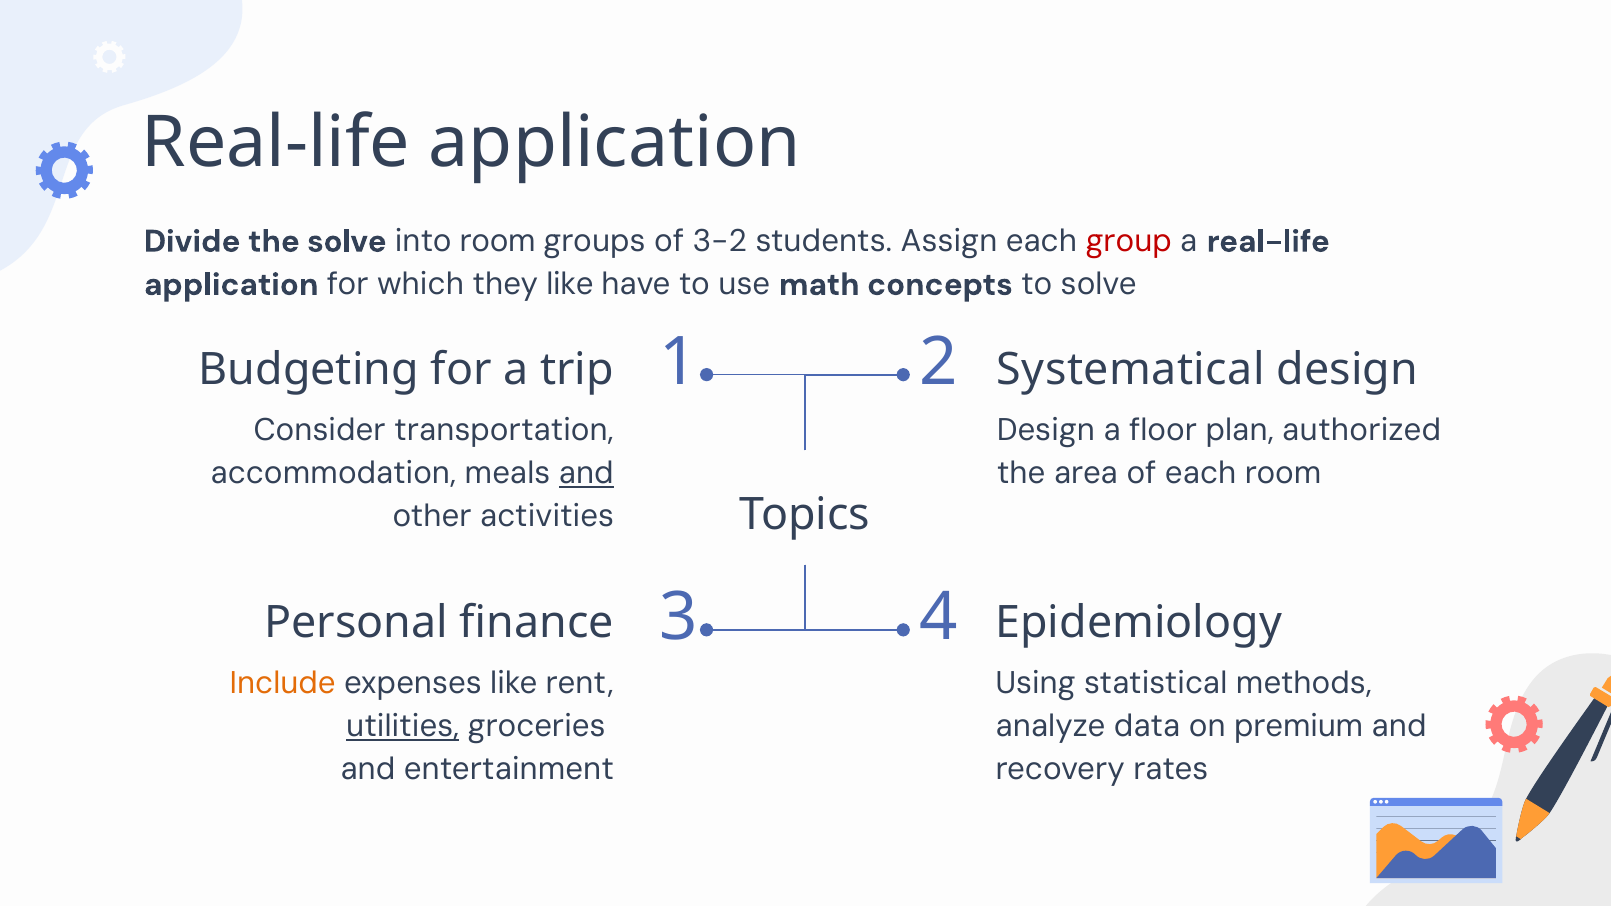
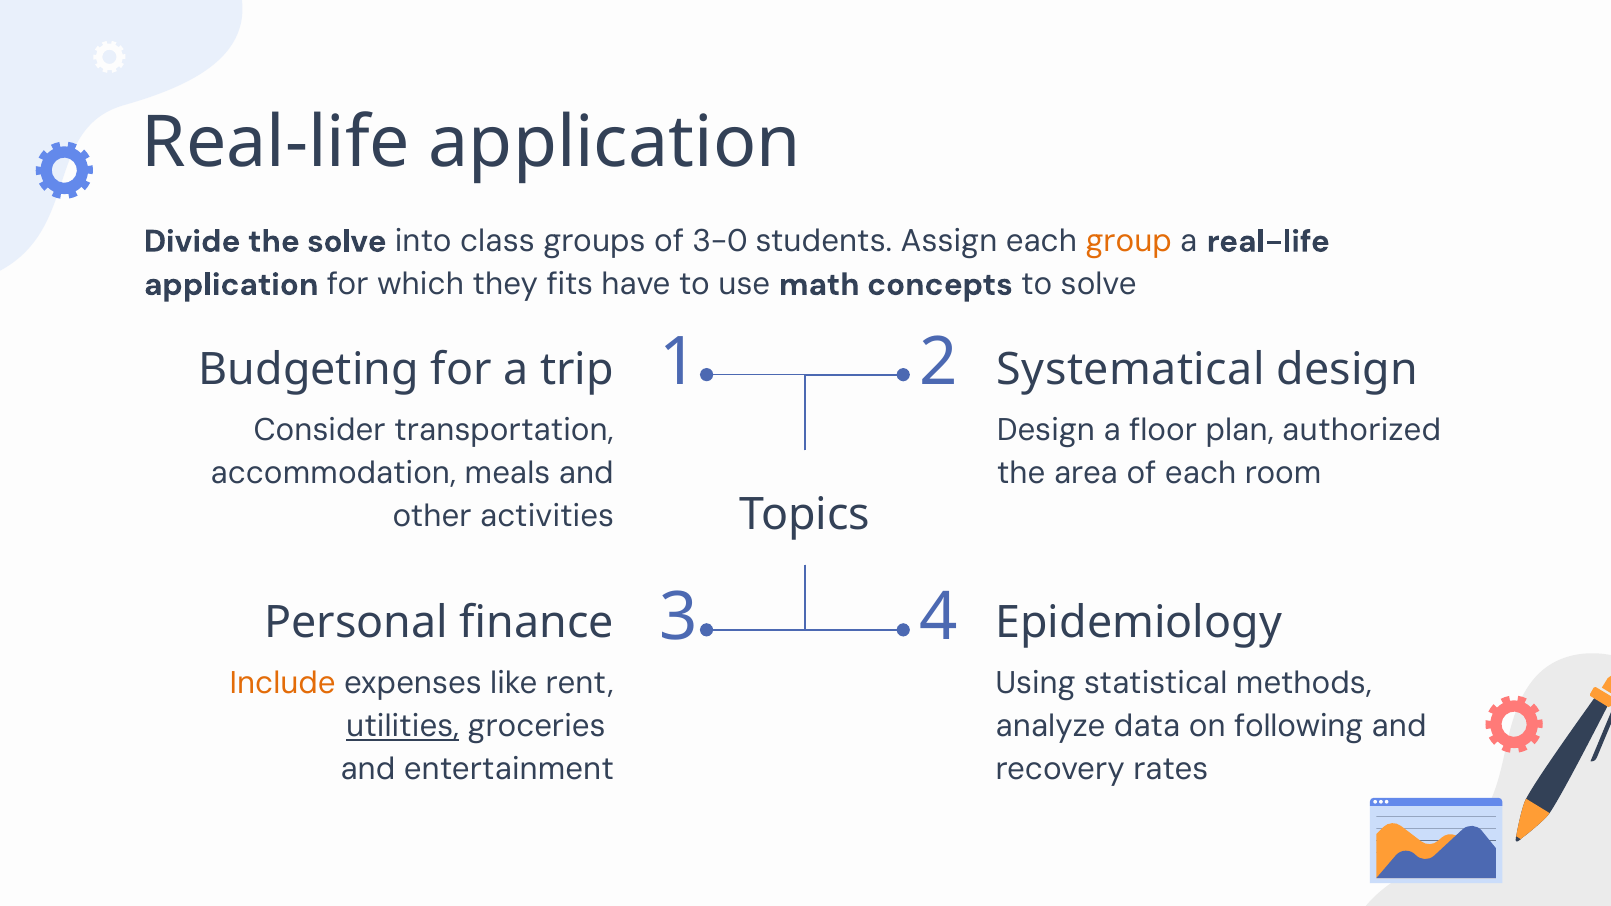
into room: room -> class
3-2: 3-2 -> 3-0
group colour: red -> orange
they like: like -> fits
and at (586, 473) underline: present -> none
premium: premium -> following
